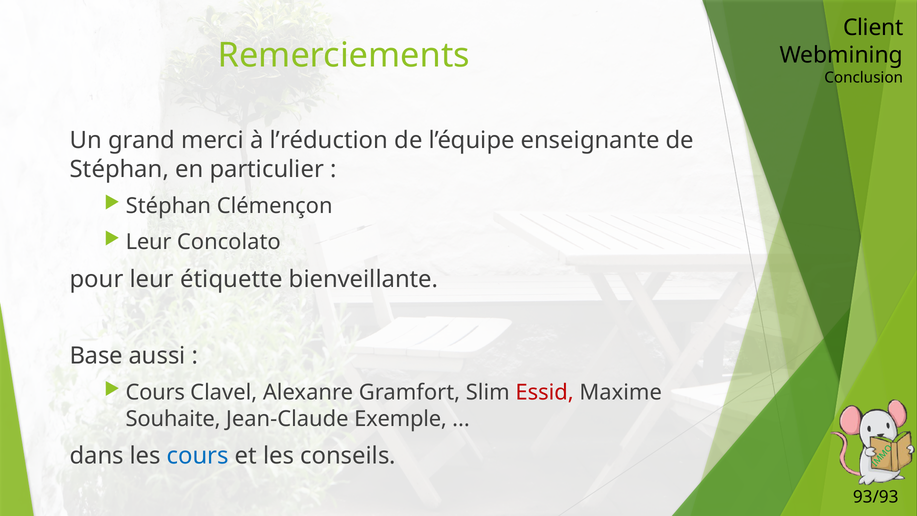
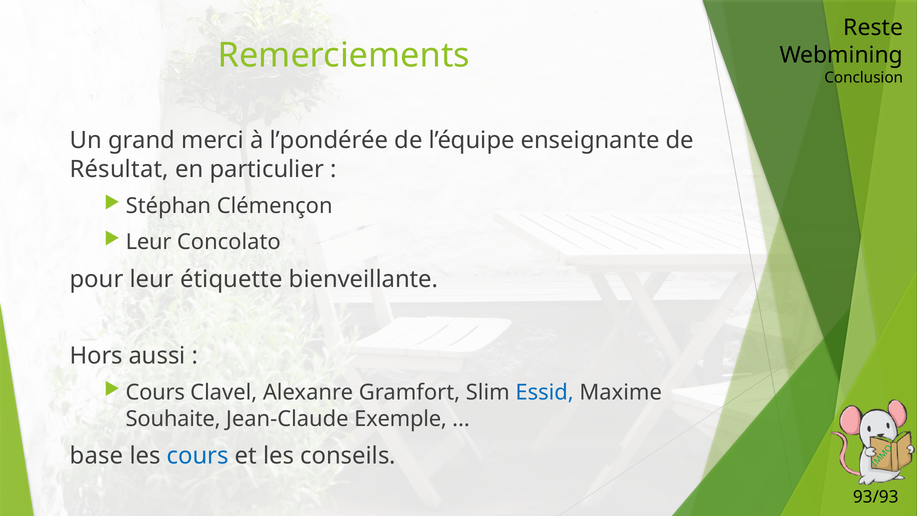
Client: Client -> Reste
l’réduction: l’réduction -> l’pondérée
Stéphan at (119, 169): Stéphan -> Résultat
Base: Base -> Hors
Essid colour: red -> blue
dans: dans -> base
